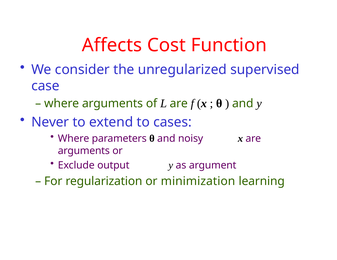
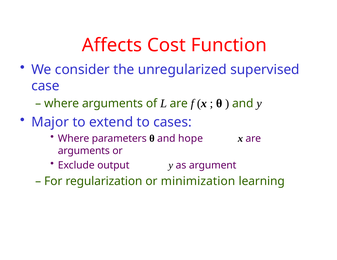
Never: Never -> Major
noisy: noisy -> hope
